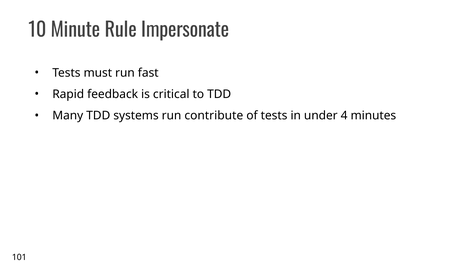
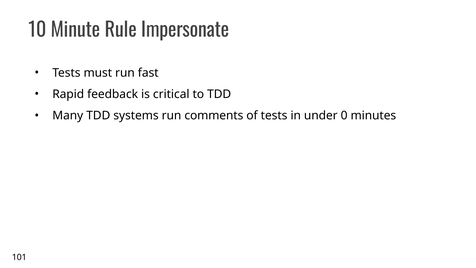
contribute: contribute -> comments
4: 4 -> 0
